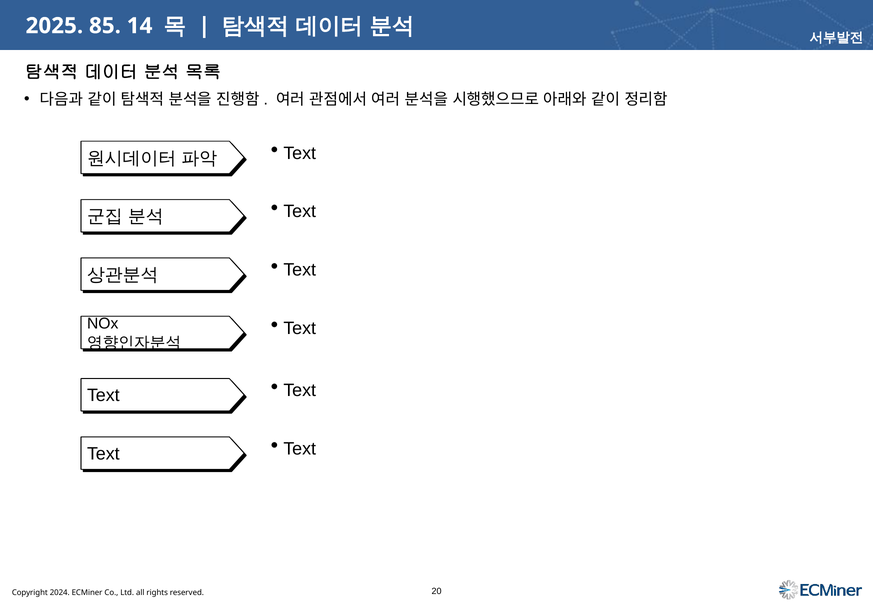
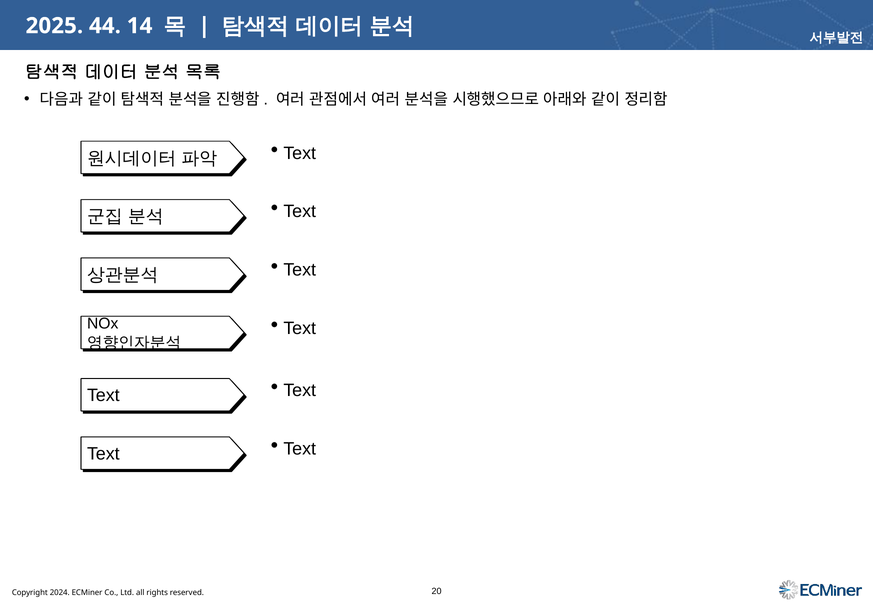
85: 85 -> 44
